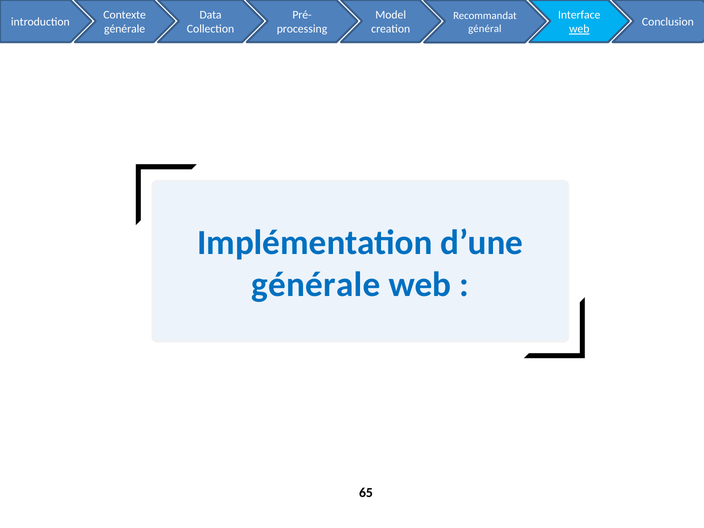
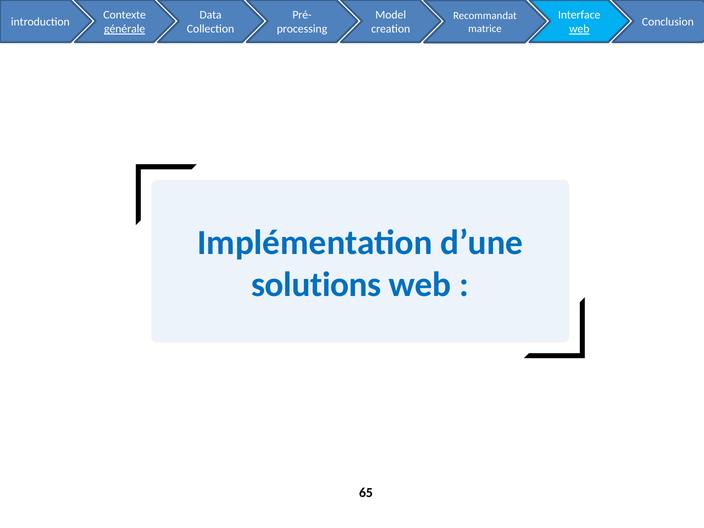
général: général -> matrice
générale at (125, 29) underline: none -> present
générale at (316, 285): générale -> solutions
